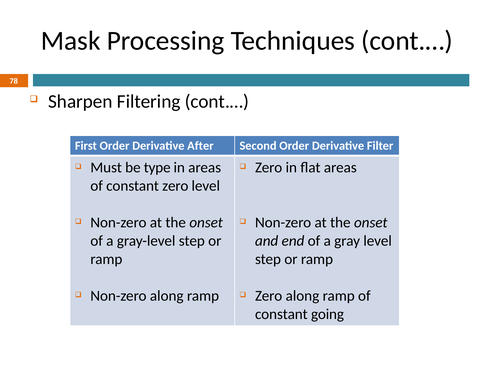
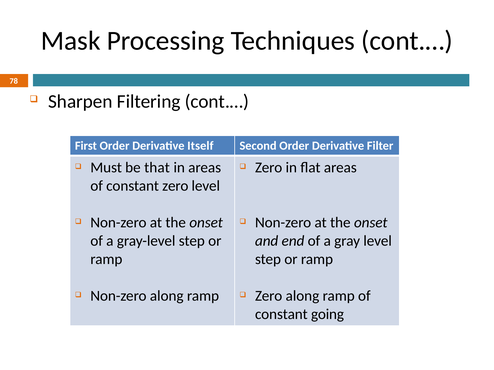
After: After -> Itself
type: type -> that
